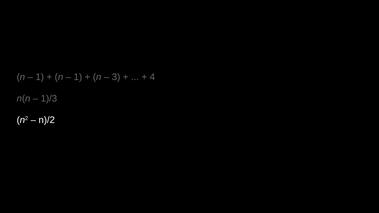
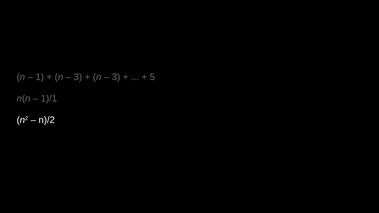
1 at (78, 77): 1 -> 3
4: 4 -> 5
1)/3: 1)/3 -> 1)/1
